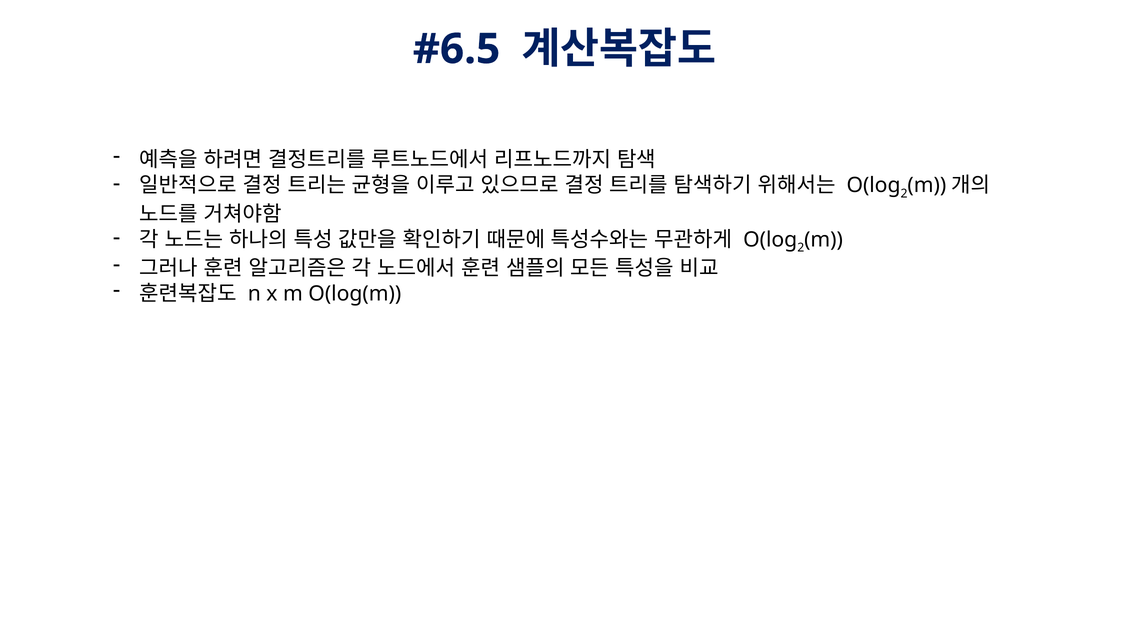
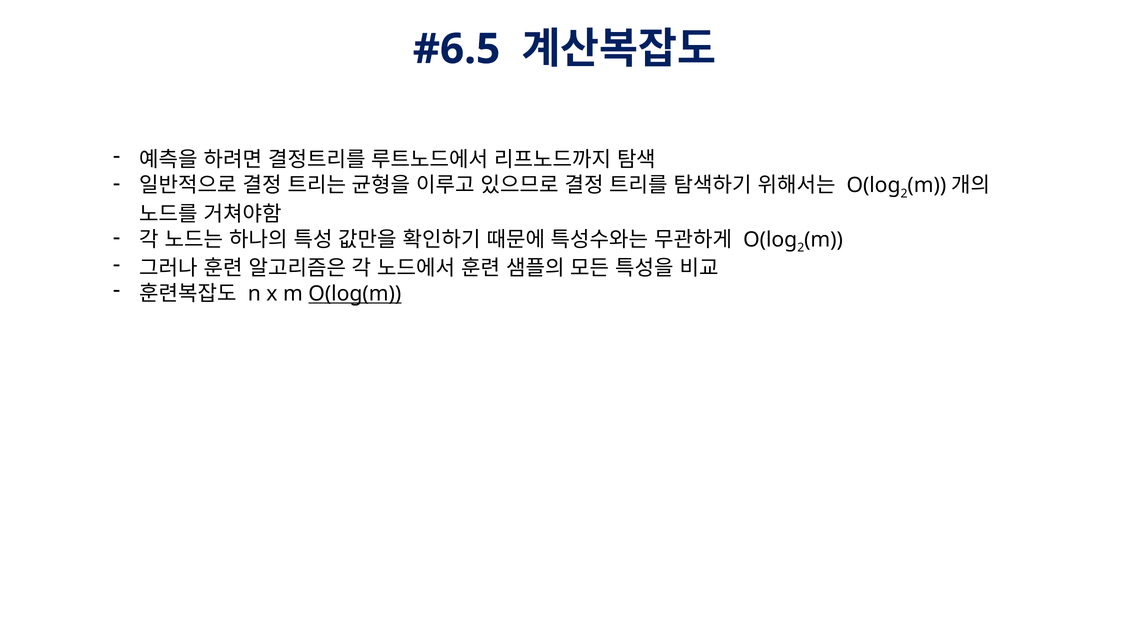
O(log(m underline: none -> present
